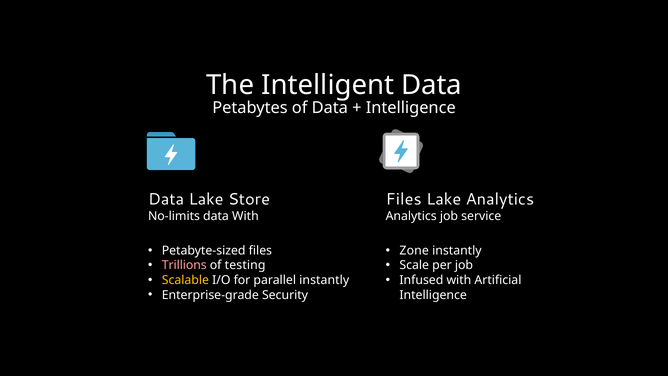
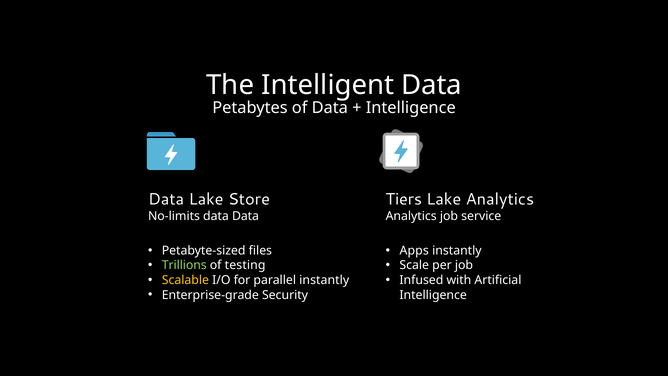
Files at (404, 199): Files -> Tiers
No-limits data With: With -> Data
Zone: Zone -> Apps
Trillions colour: pink -> light green
